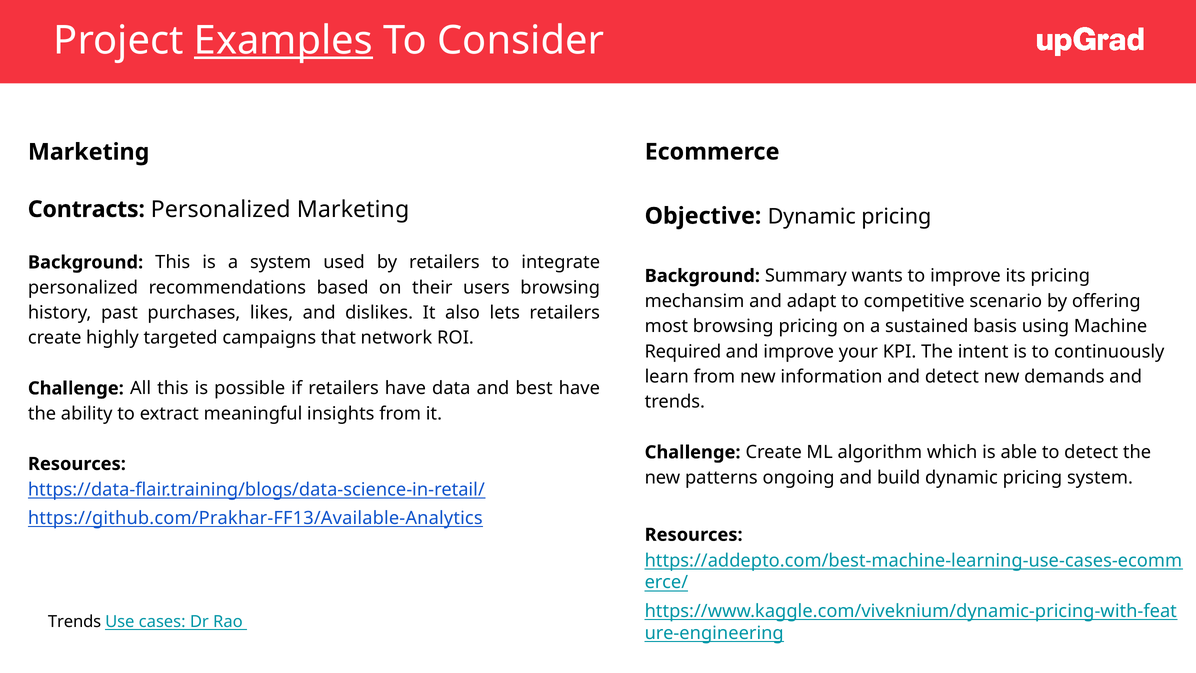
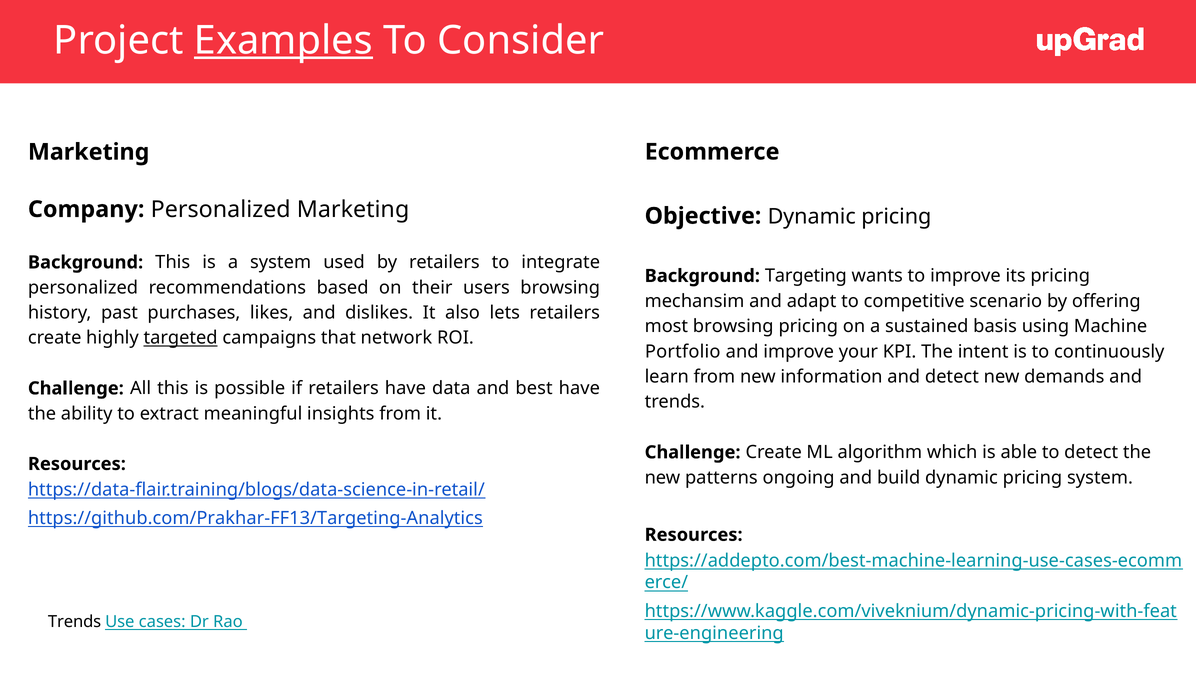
Contracts: Contracts -> Company
Summary: Summary -> Targeting
targeted underline: none -> present
Required: Required -> Portfolio
https://github.com/Prakhar-FF13/Available-Analytics: https://github.com/Prakhar-FF13/Available-Analytics -> https://github.com/Prakhar-FF13/Targeting-Analytics
